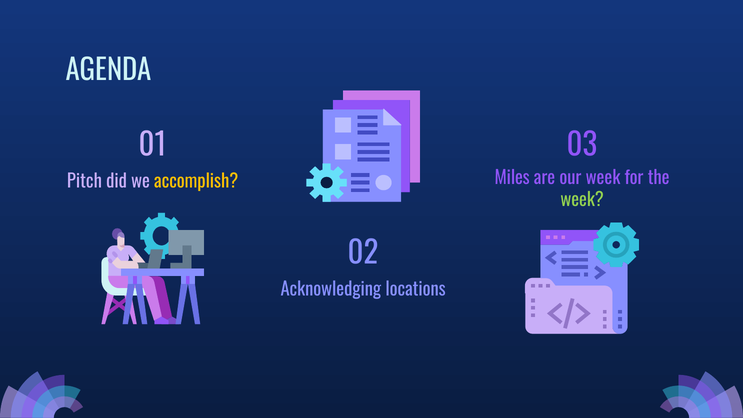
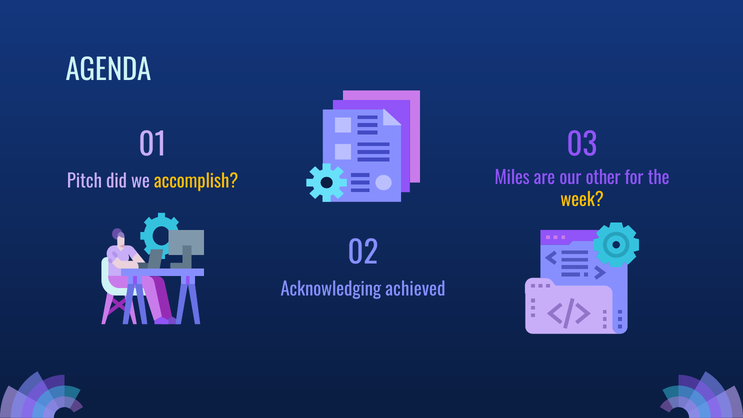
our week: week -> other
week at (582, 200) colour: light green -> yellow
locations: locations -> achieved
